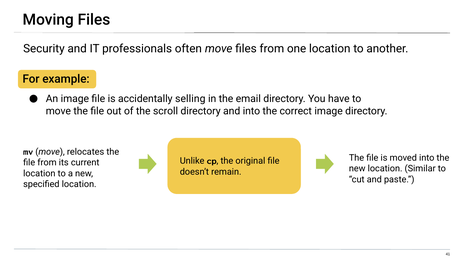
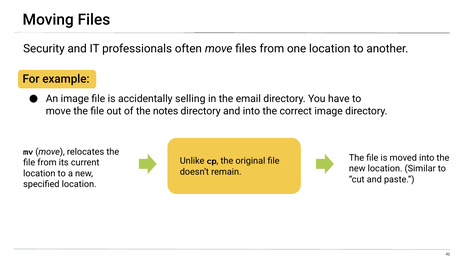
scroll: scroll -> notes
